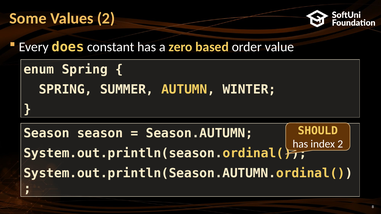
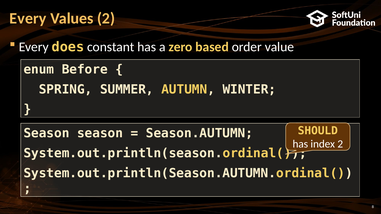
Some at (28, 19): Some -> Every
enum Spring: Spring -> Before
